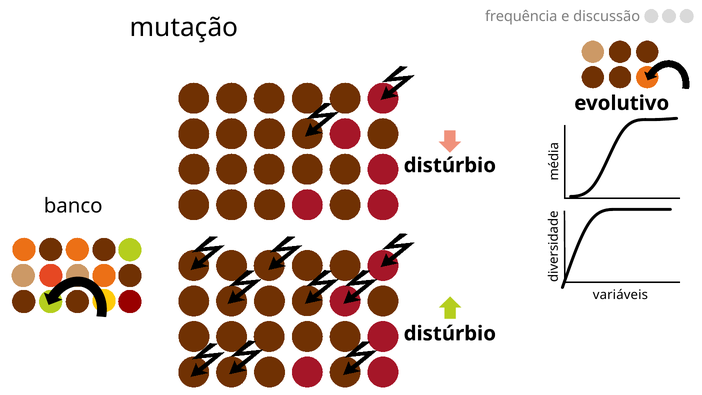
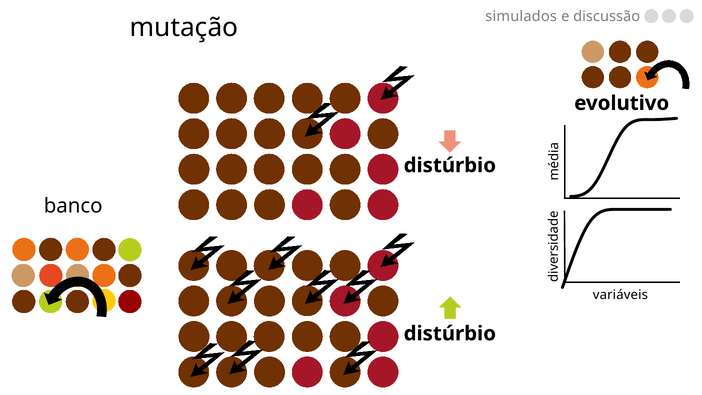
frequência: frequência -> simulados
